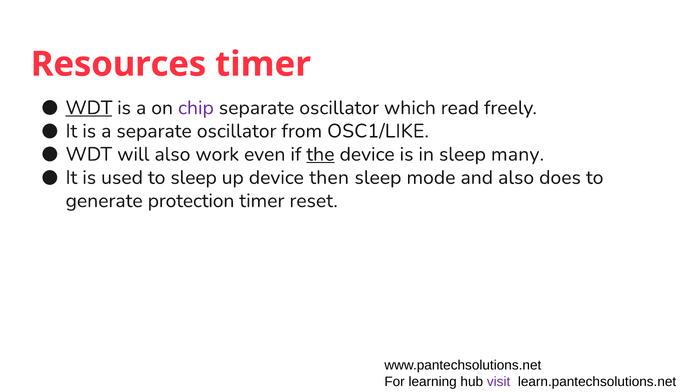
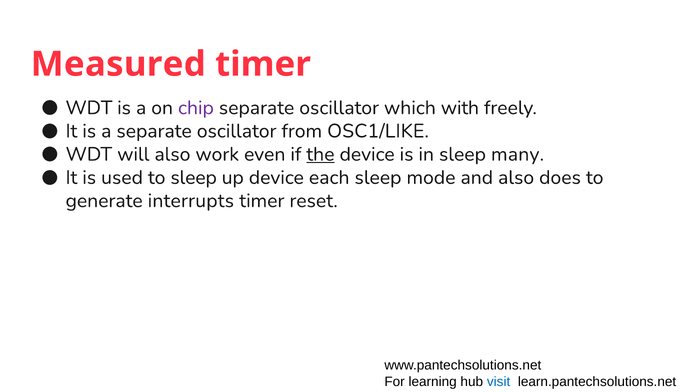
Resources: Resources -> Measured
WDT at (89, 108) underline: present -> none
read: read -> with
then: then -> each
protection: protection -> interrupts
visit colour: purple -> blue
